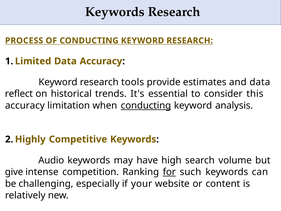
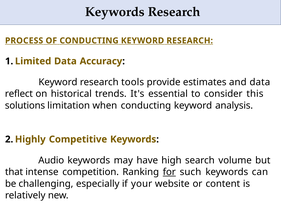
accuracy at (25, 105): accuracy -> solutions
conducting at (146, 105) underline: present -> none
give: give -> that
